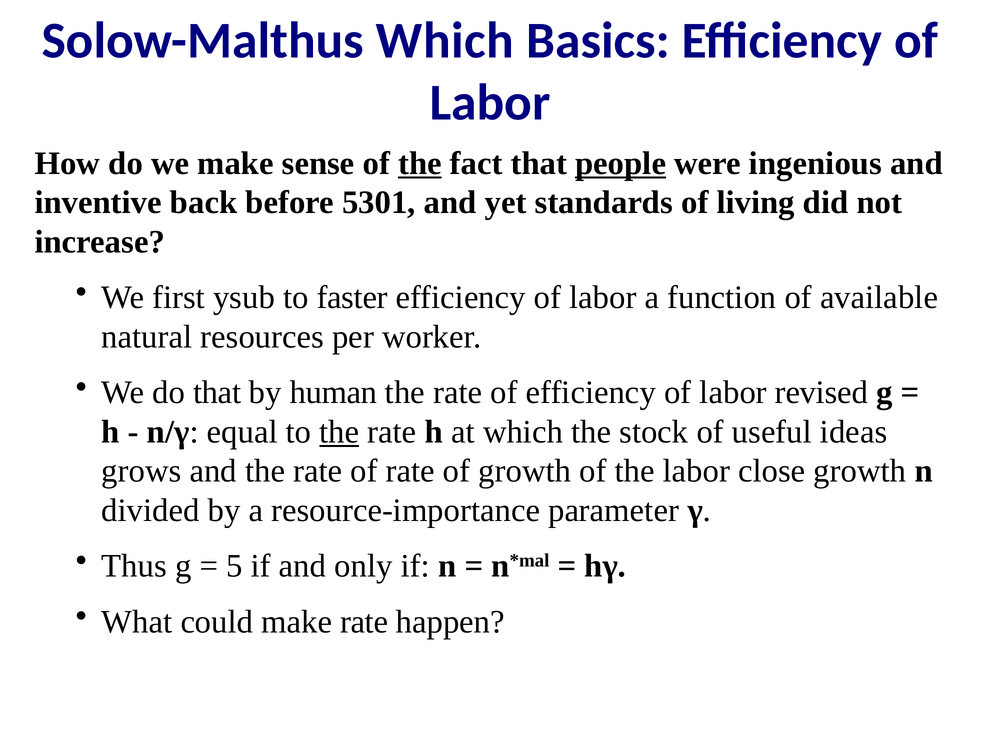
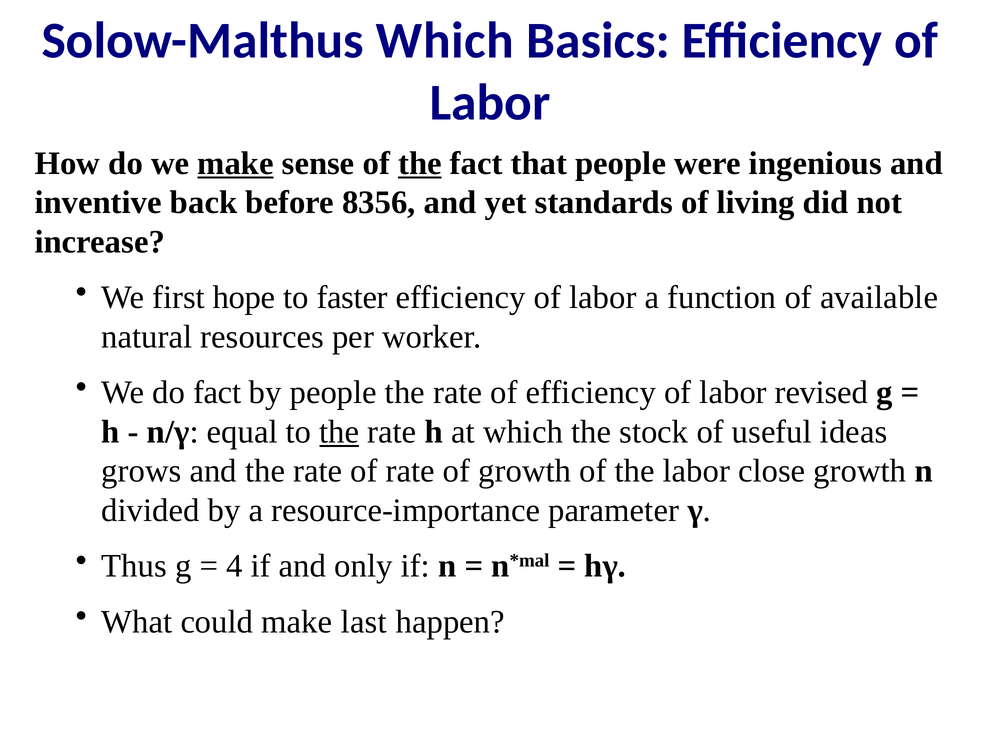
make at (236, 163) underline: none -> present
people at (621, 163) underline: present -> none
5301: 5301 -> 8356
ysub: ysub -> hope
do that: that -> fact
by human: human -> people
5: 5 -> 4
make rate: rate -> last
